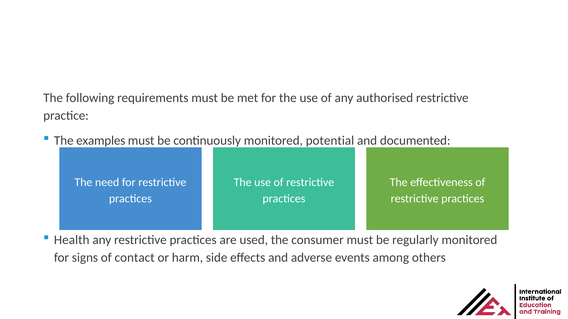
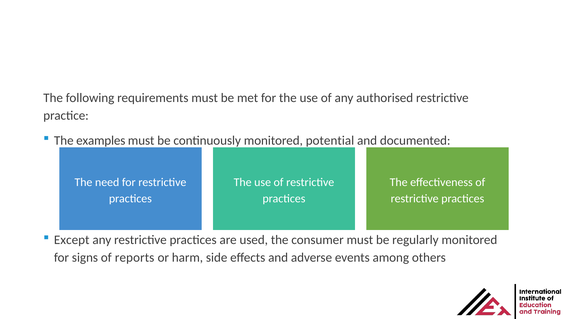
Health: Health -> Except
contact: contact -> reports
